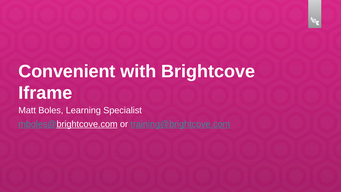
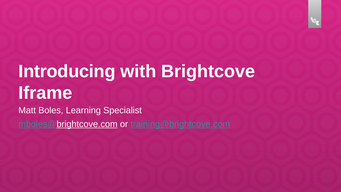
Convenient: Convenient -> Introducing
